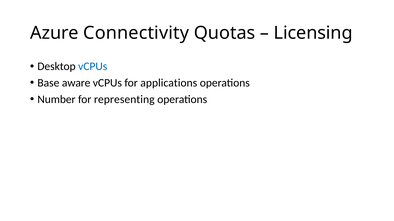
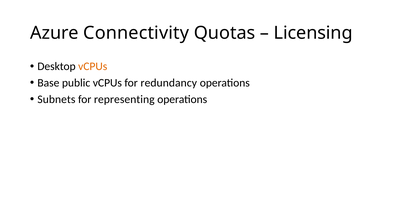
vCPUs at (93, 67) colour: blue -> orange
aware: aware -> public
applications: applications -> redundancy
Number: Number -> Subnets
